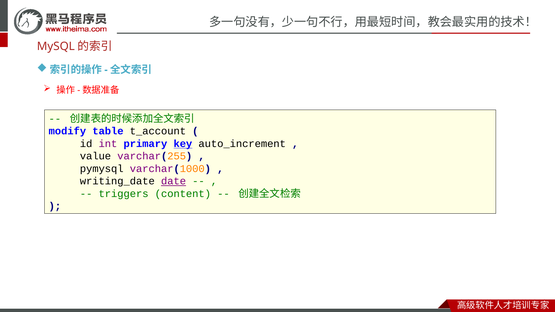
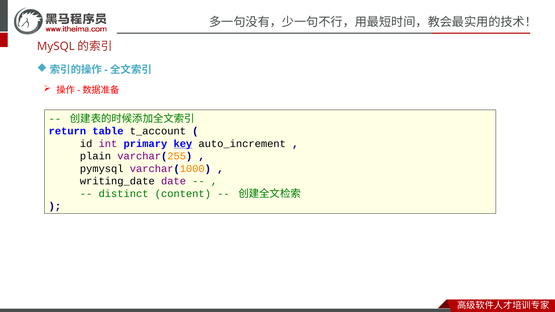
modify: modify -> return
value: value -> plain
date underline: present -> none
triggers: triggers -> distinct
